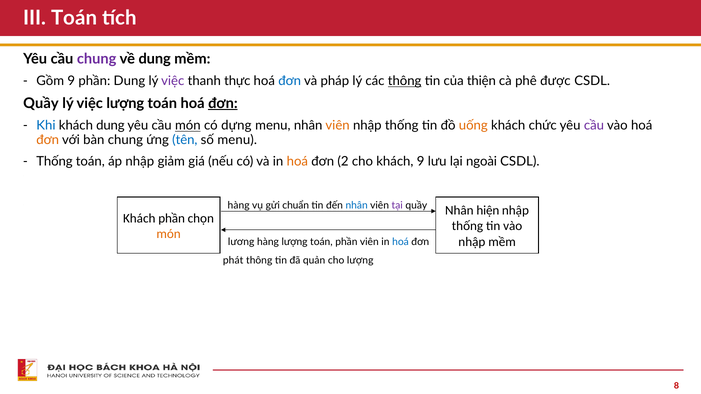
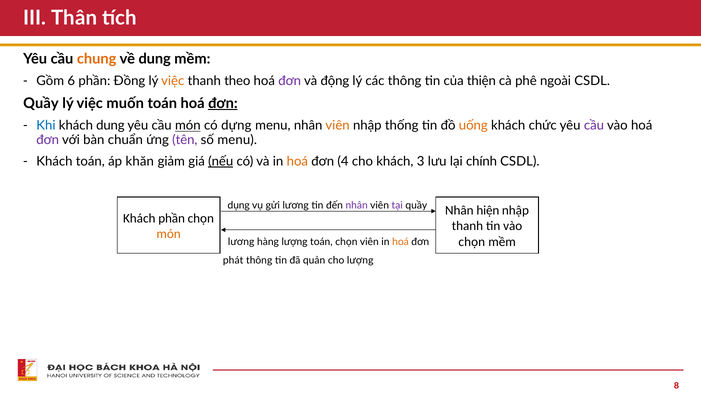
III Toán: Toán -> Thân
chung at (97, 59) colour: purple -> orange
Gồm 9: 9 -> 6
phần Dung: Dung -> Đồng
việc at (173, 81) colour: purple -> orange
thực: thực -> theo
đơn at (290, 81) colour: blue -> purple
pháp: pháp -> động
thông at (405, 81) underline: present -> none
được: được -> ngoài
việc lượng: lượng -> muốn
đơn at (48, 140) colour: orange -> purple
bàn chung: chung -> chuẩn
tên colour: blue -> purple
Thống at (54, 161): Thống -> Khách
áp nhập: nhập -> khăn
nếu underline: none -> present
2: 2 -> 4
khách 9: 9 -> 3
ngoài: ngoài -> chính
hàng at (239, 206): hàng -> dụng
gửi chuẩn: chuẩn -> lương
nhân at (357, 206) colour: blue -> purple
thống at (467, 226): thống -> thanh
nhập at (472, 242): nhập -> chọn
toán phần: phần -> chọn
hoá at (400, 242) colour: blue -> orange
